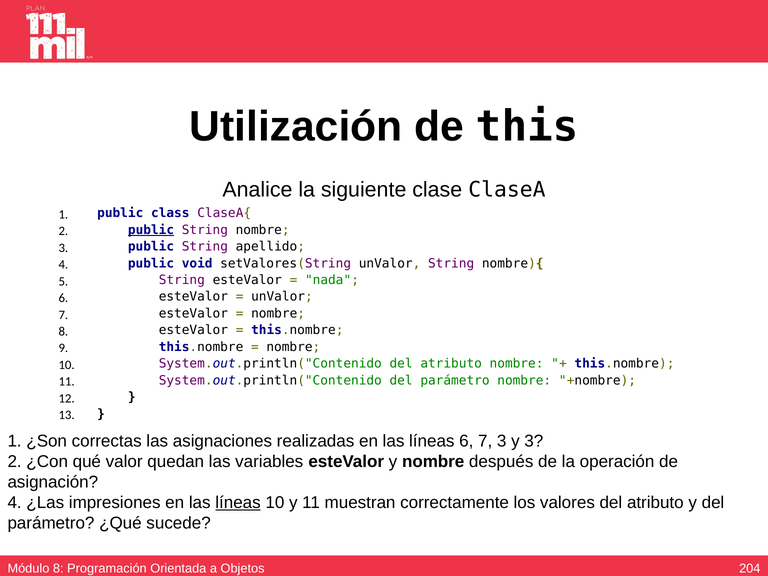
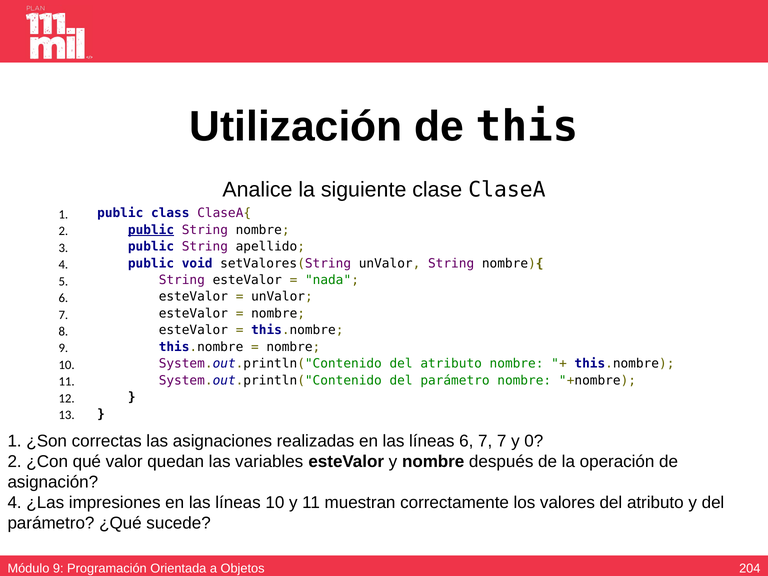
7 3: 3 -> 7
y 3: 3 -> 0
líneas at (238, 503) underline: present -> none
Módulo 8: 8 -> 9
